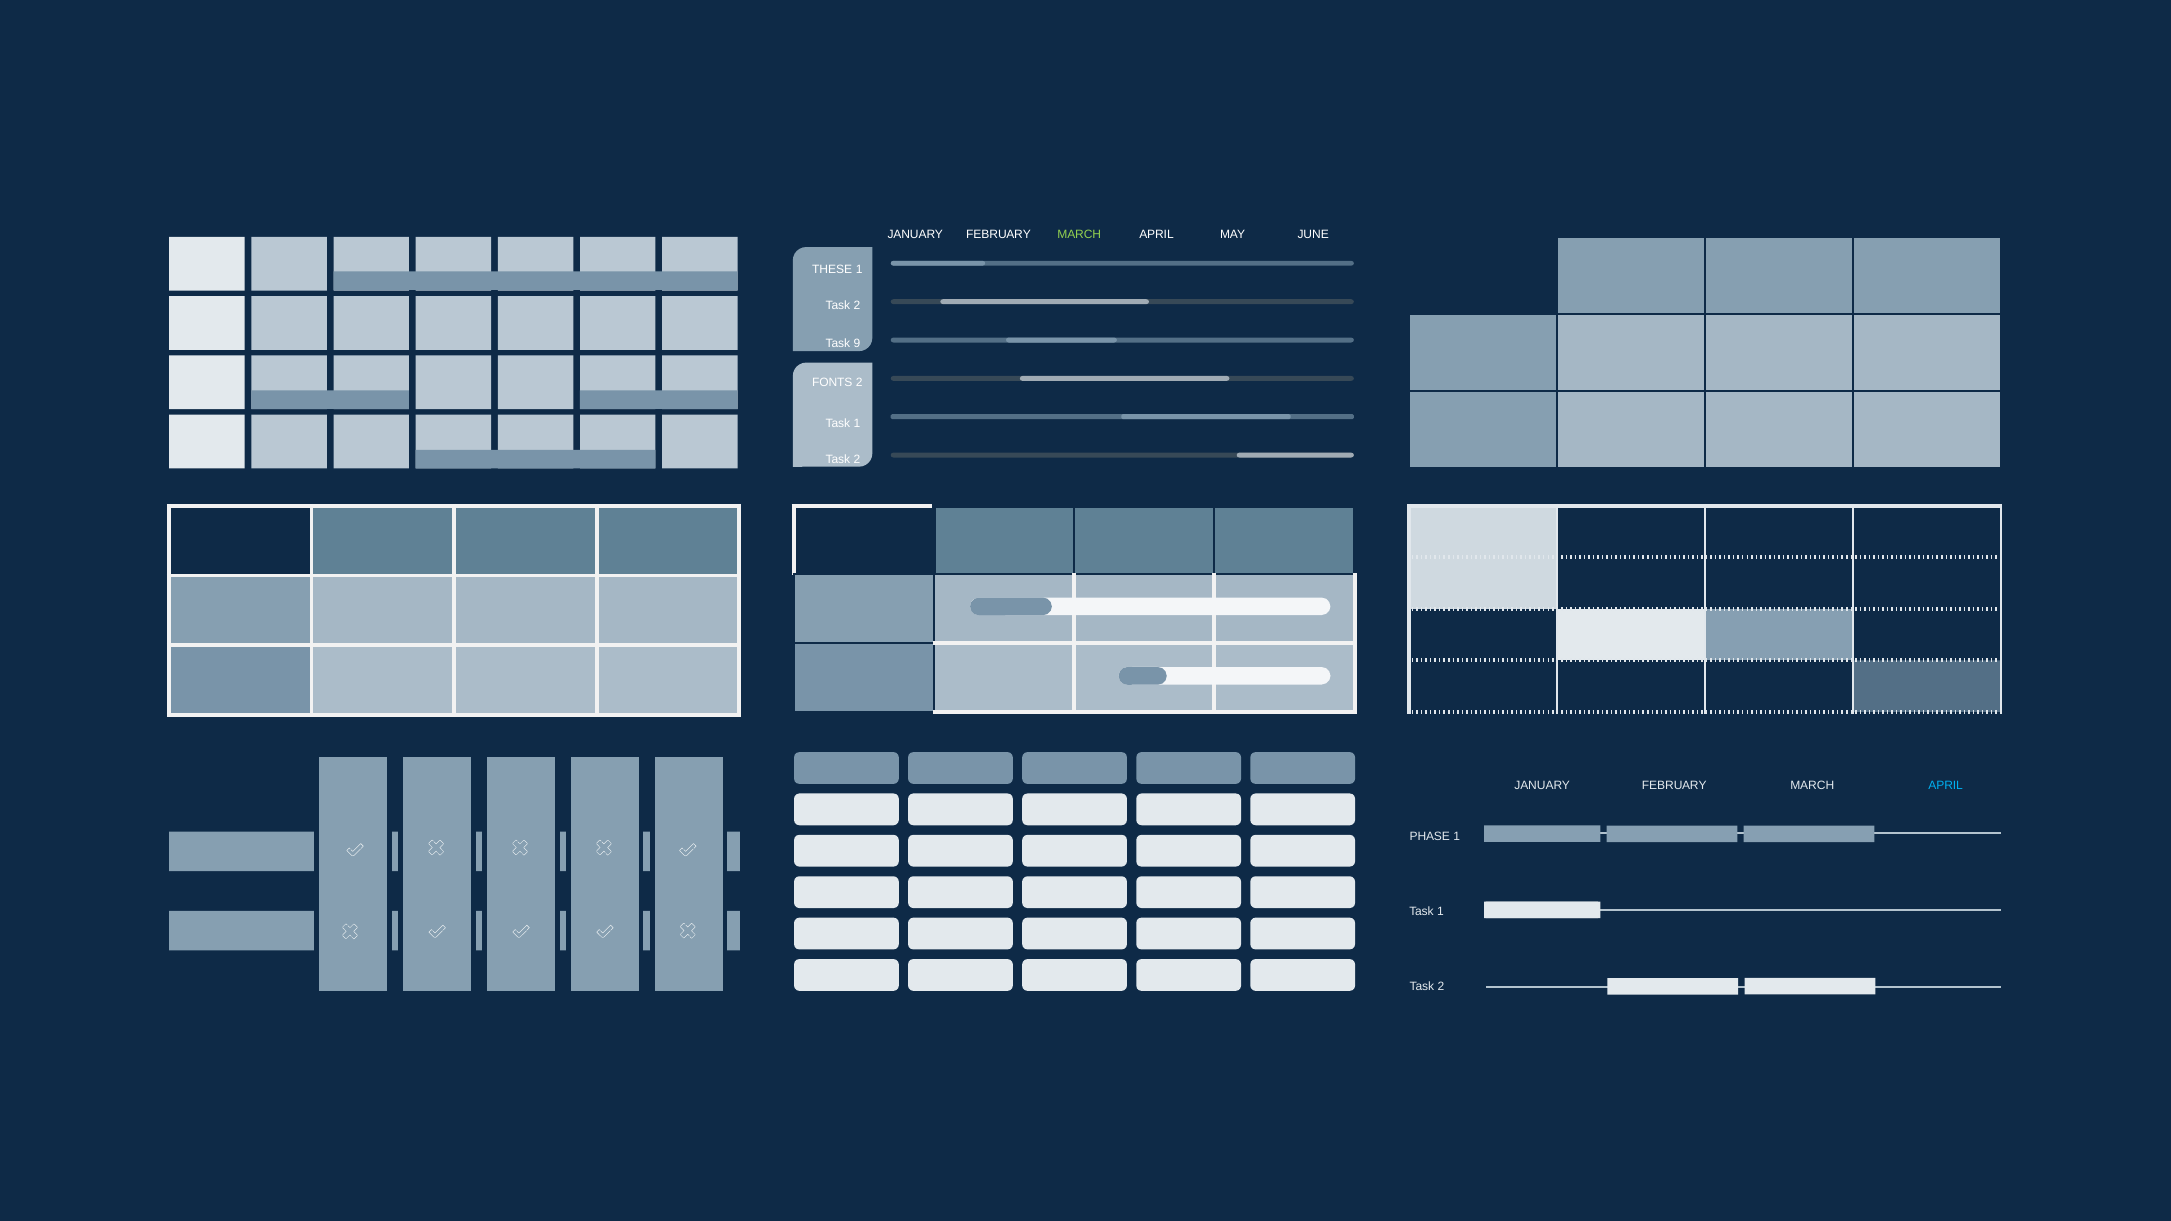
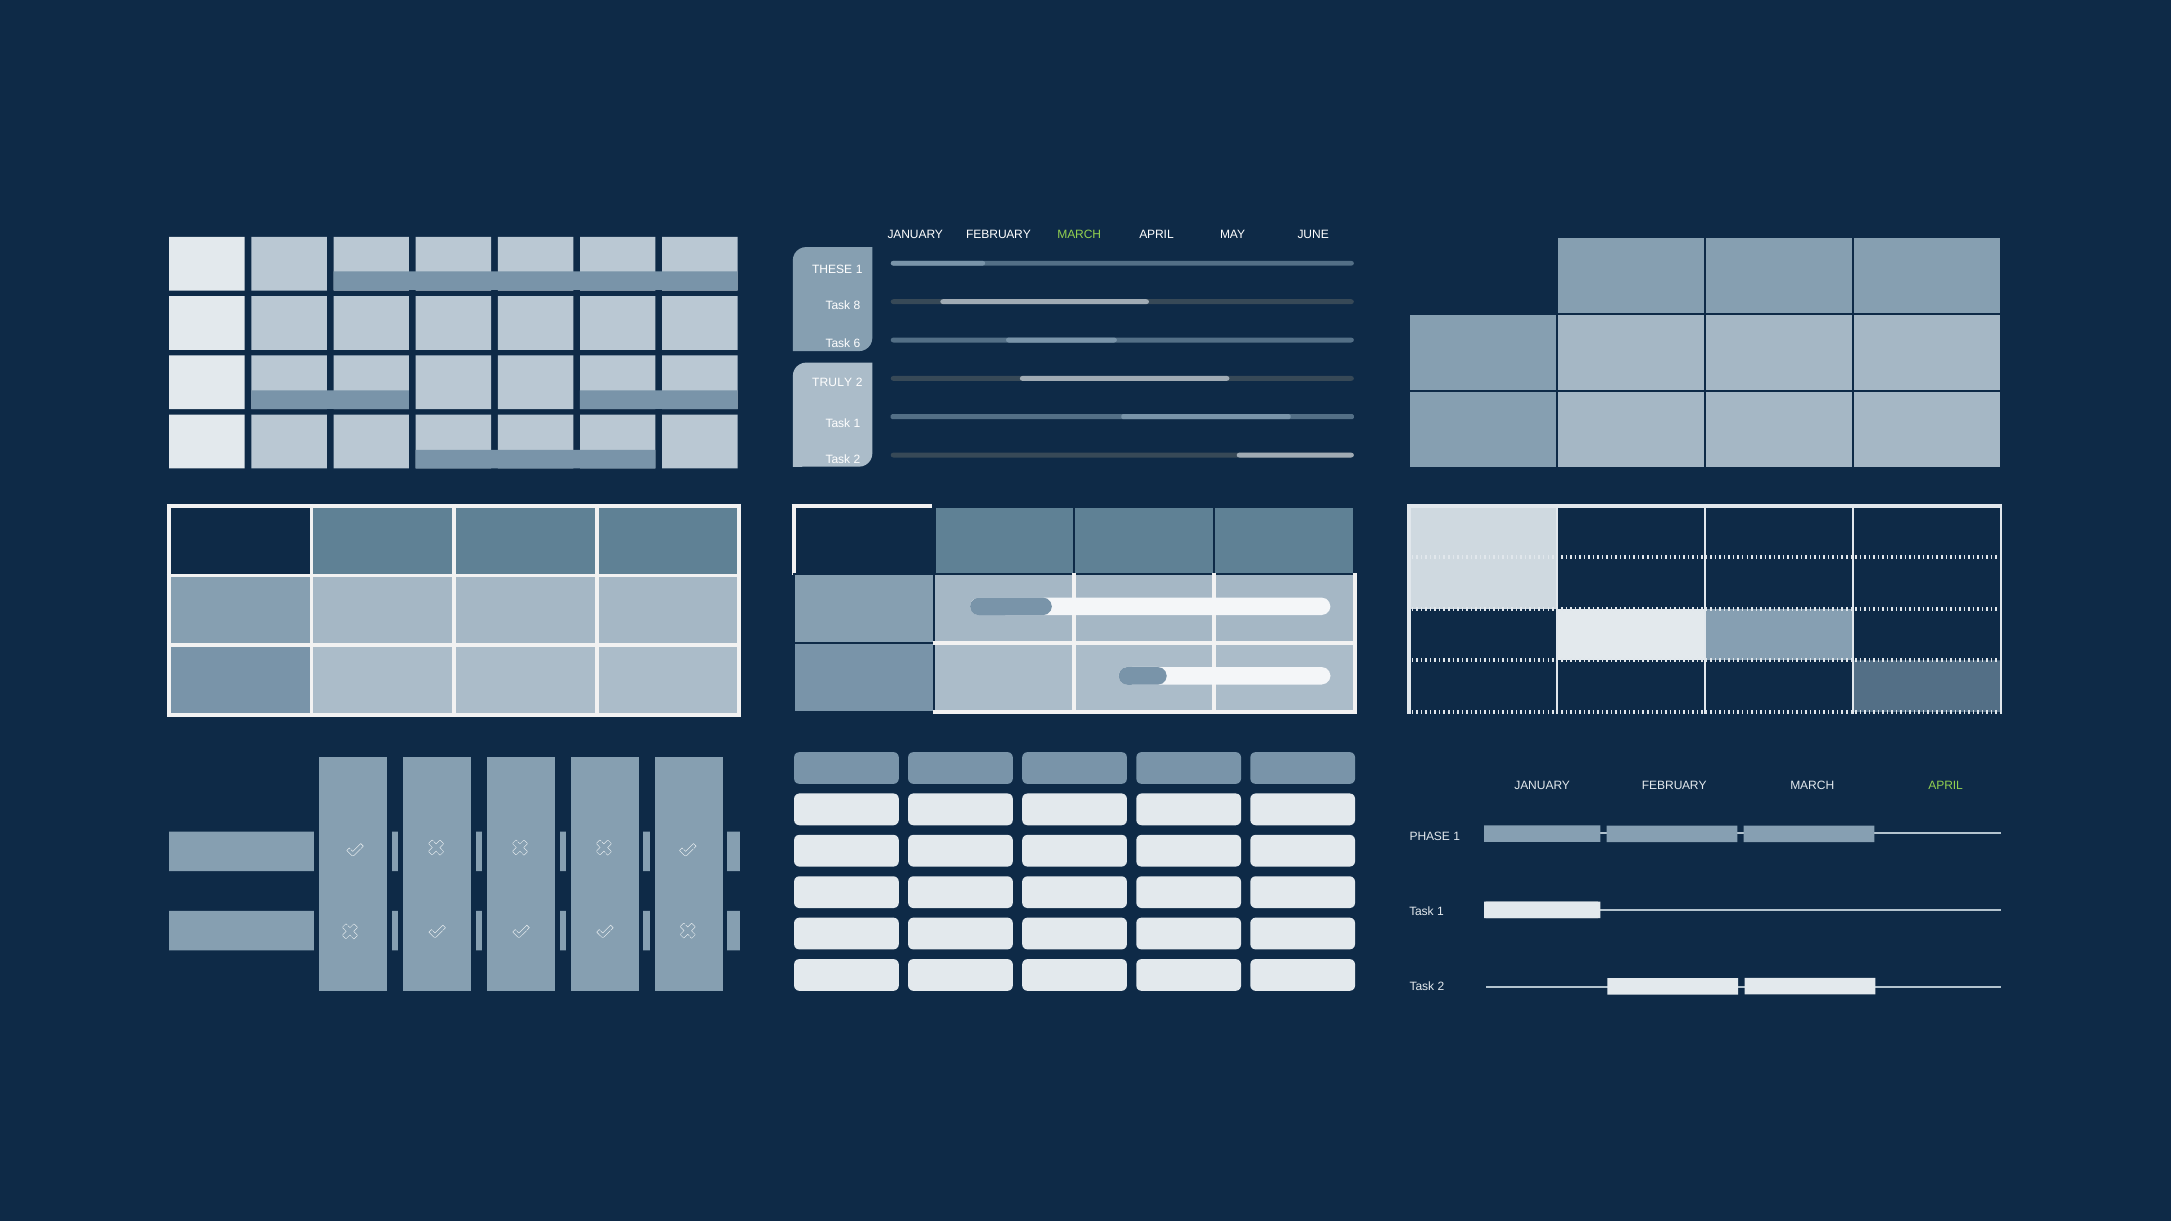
2 at (857, 306): 2 -> 8
9: 9 -> 6
FONTS: FONTS -> TRULY
APRIL at (1946, 786) colour: light blue -> light green
